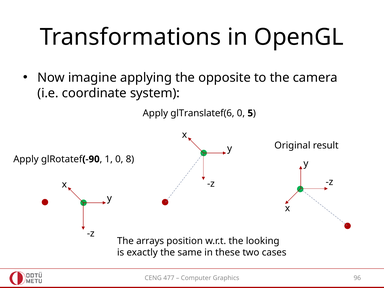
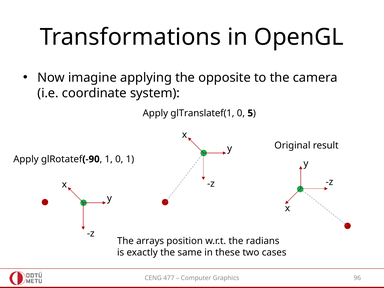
glTranslatef(6: glTranslatef(6 -> glTranslatef(1
0 8: 8 -> 1
looking: looking -> radians
